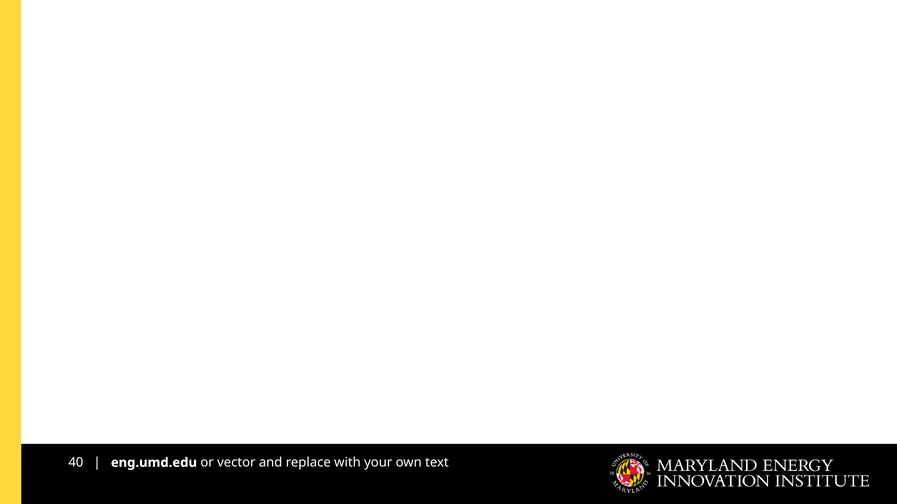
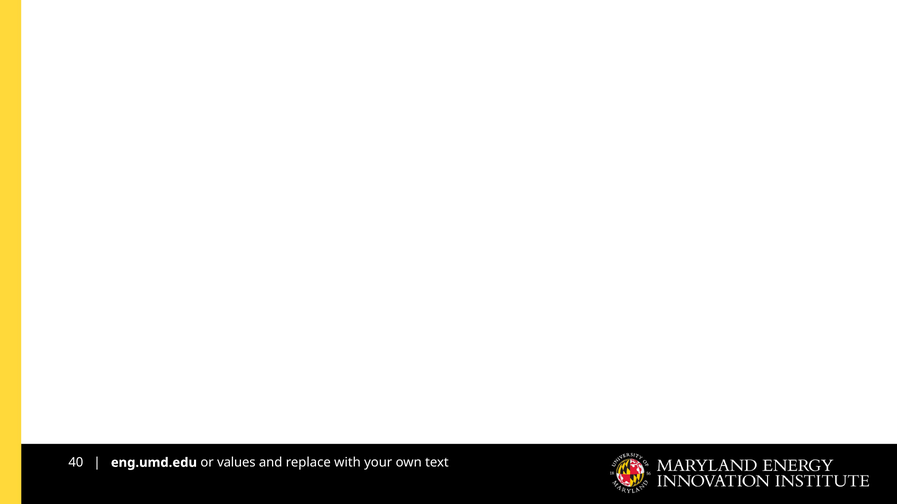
vector: vector -> values
